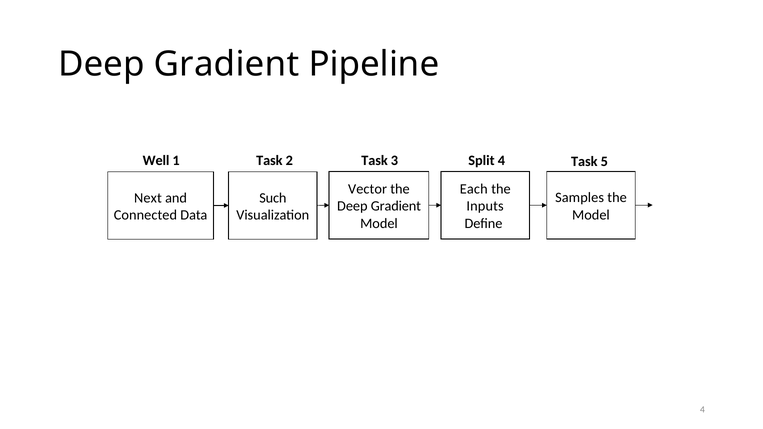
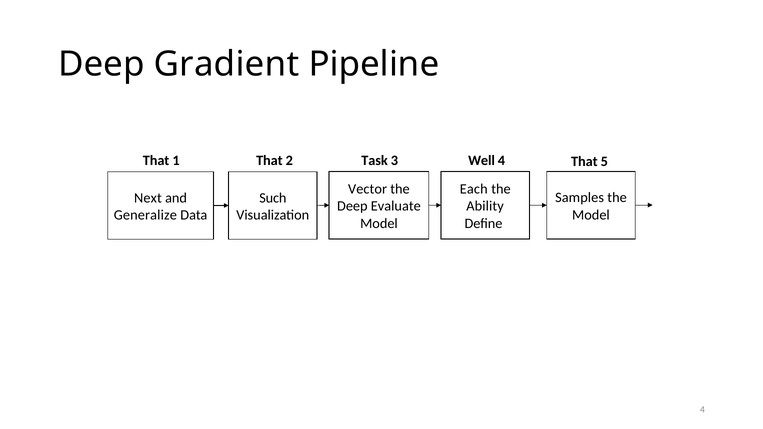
Well at (156, 161): Well -> That
1 Task: Task -> That
Split: Split -> Well
4 Task: Task -> That
Gradient at (396, 206): Gradient -> Evaluate
Inputs: Inputs -> Ability
Connected: Connected -> Generalize
